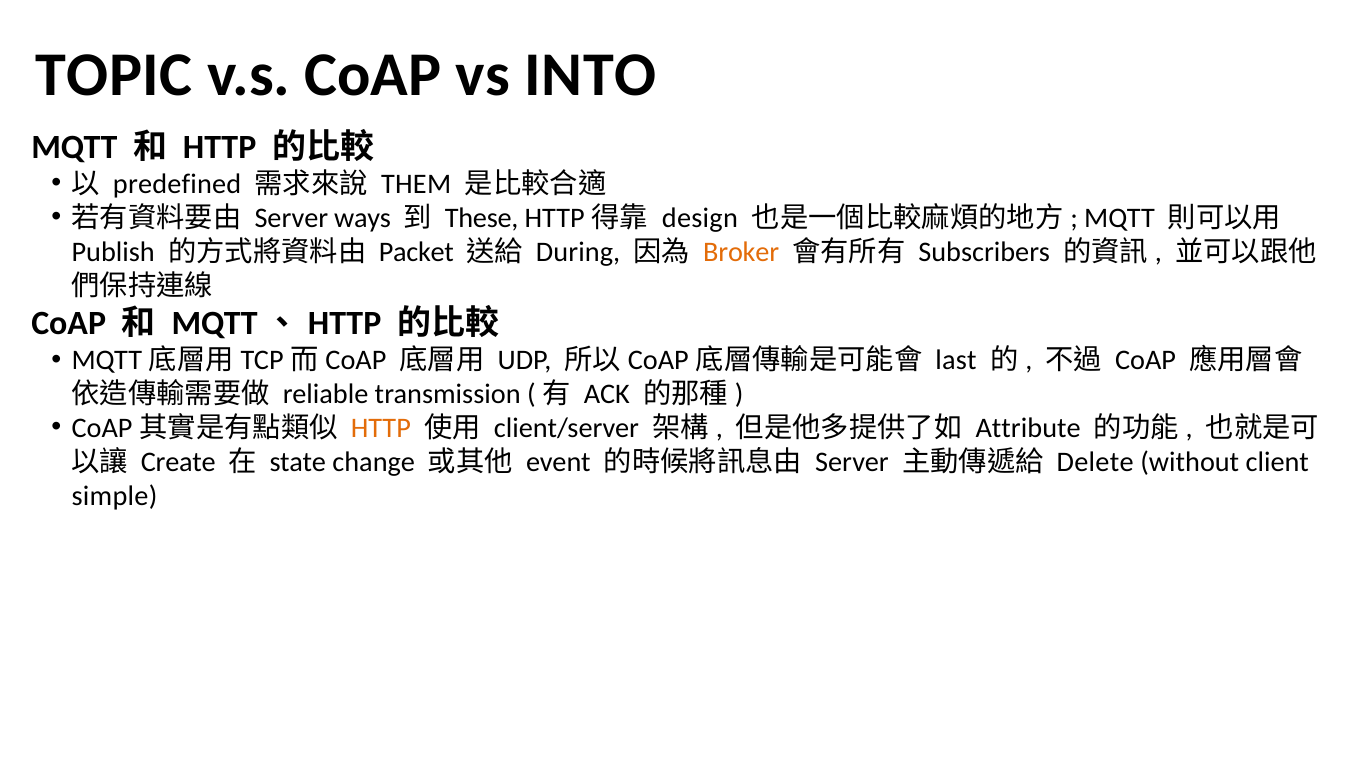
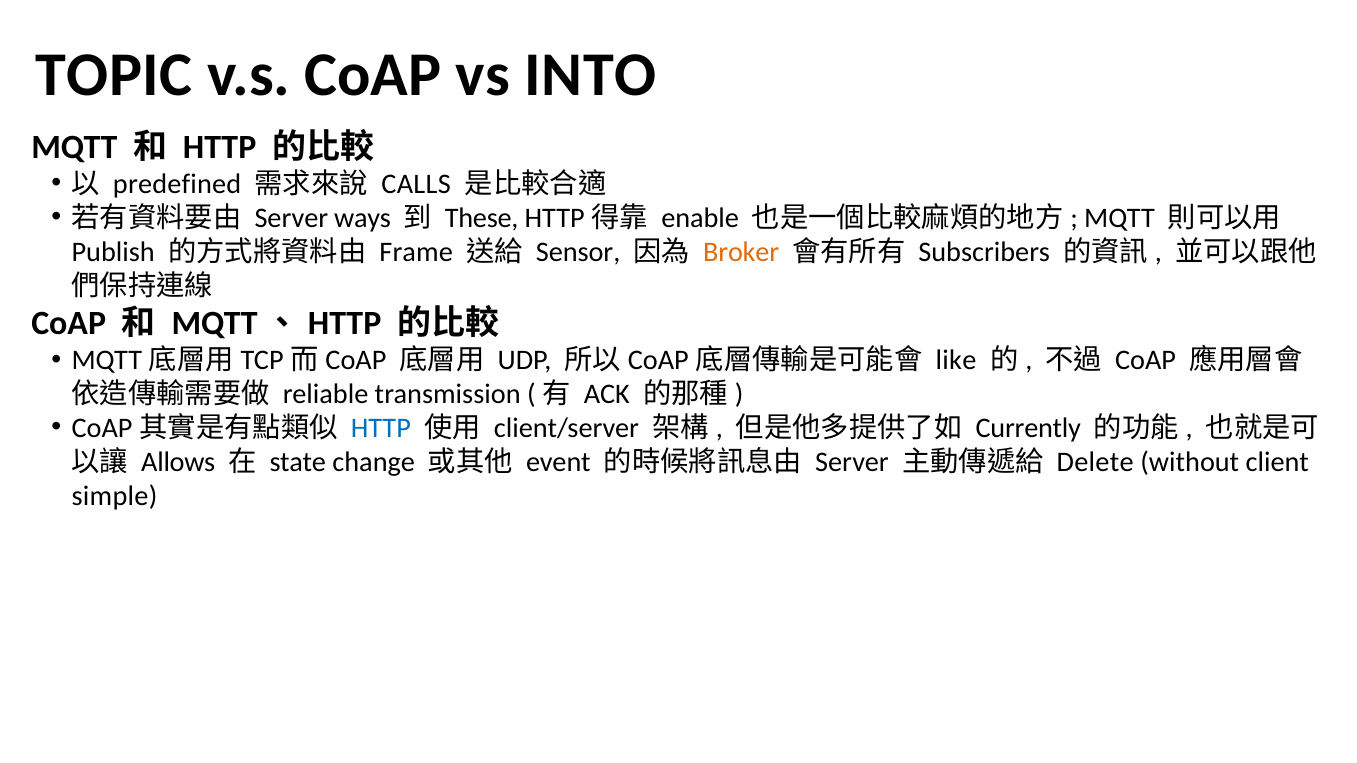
THEM: THEM -> CALLS
design: design -> enable
Packet: Packet -> Frame
During: During -> Sensor
last: last -> like
HTTP at (381, 428) colour: orange -> blue
Attribute: Attribute -> Currently
Create: Create -> Allows
